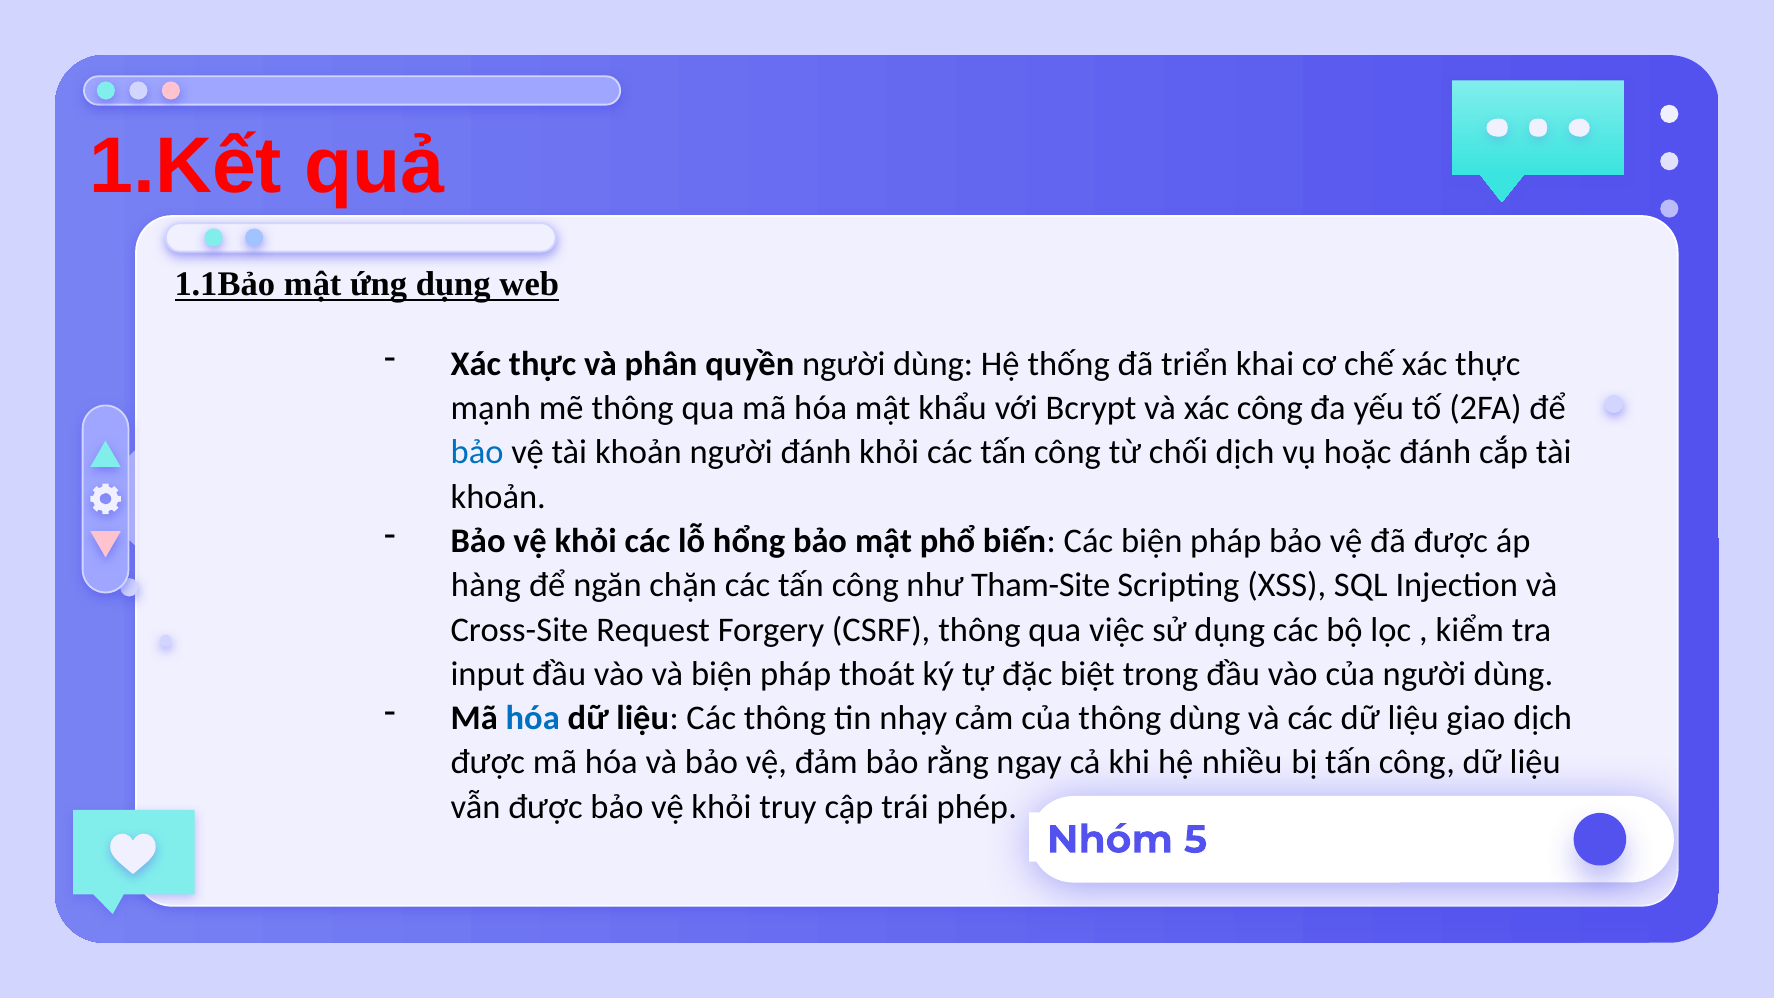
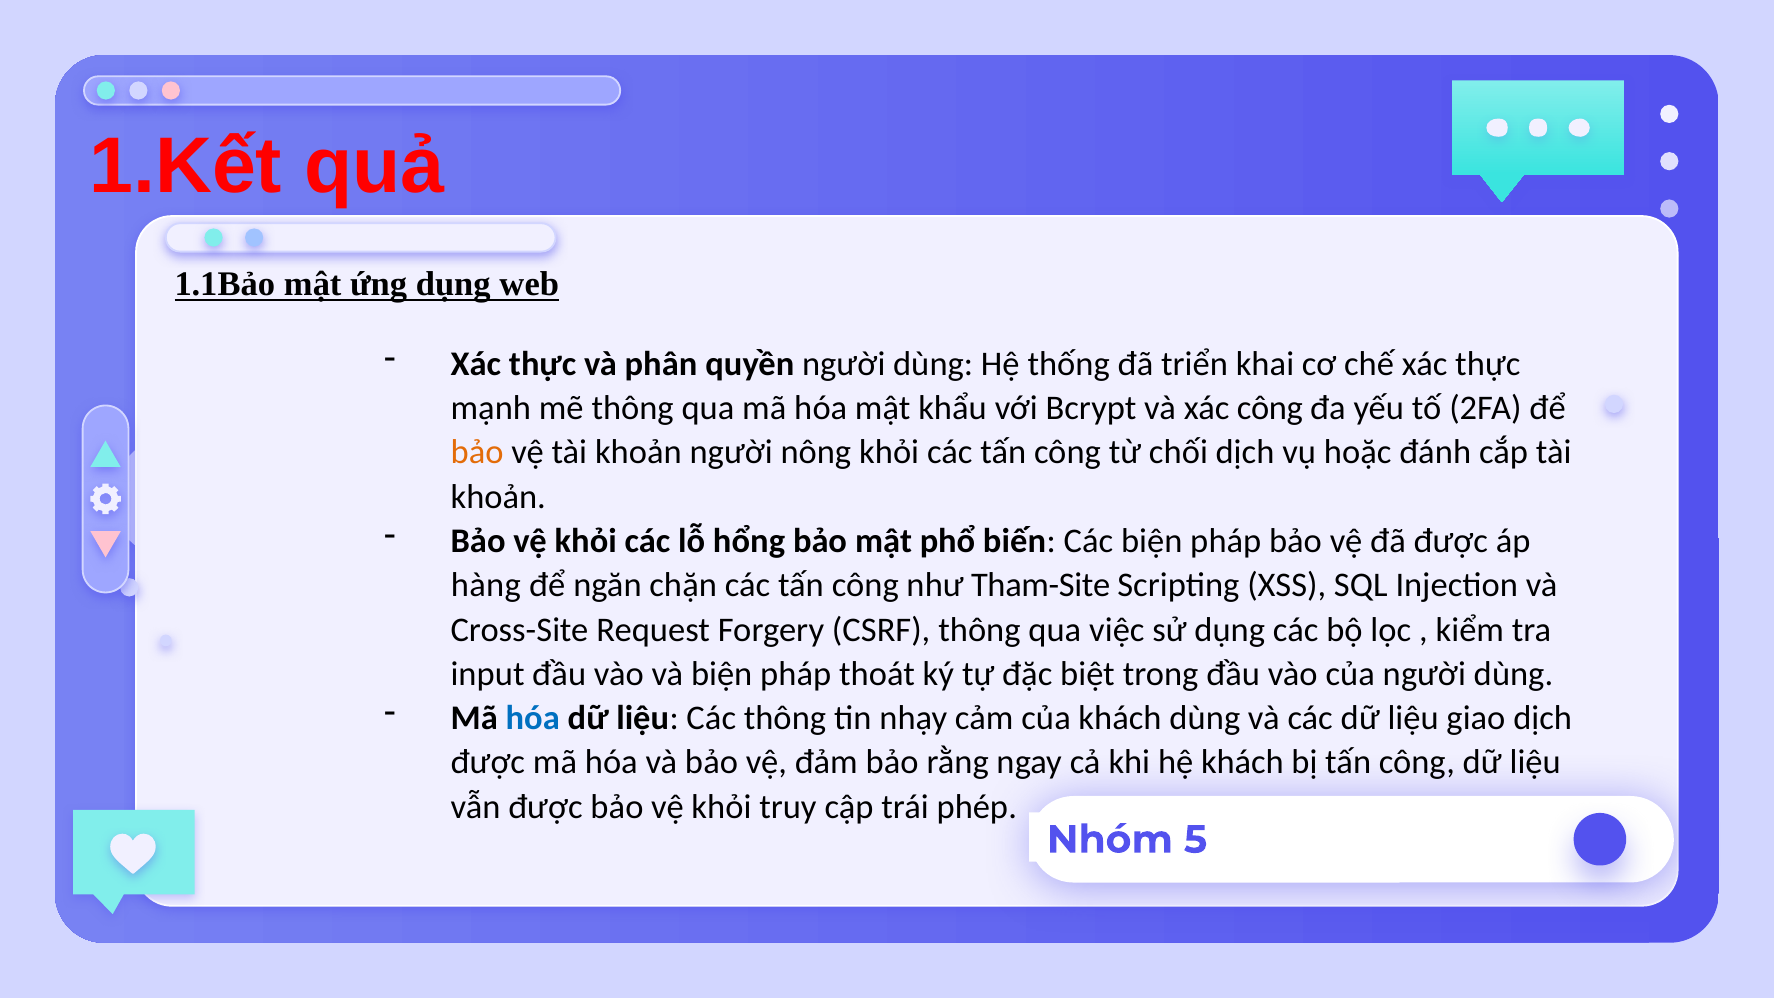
bảo at (477, 453) colour: blue -> orange
người đánh: đánh -> nông
của thông: thông -> khách
hệ nhiều: nhiều -> khách
